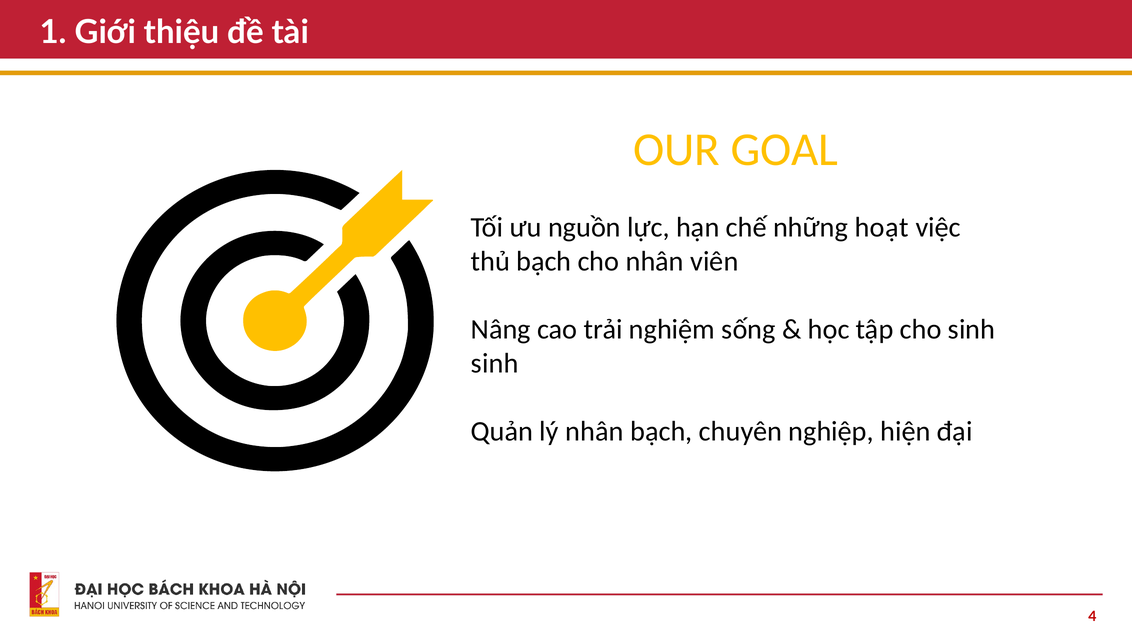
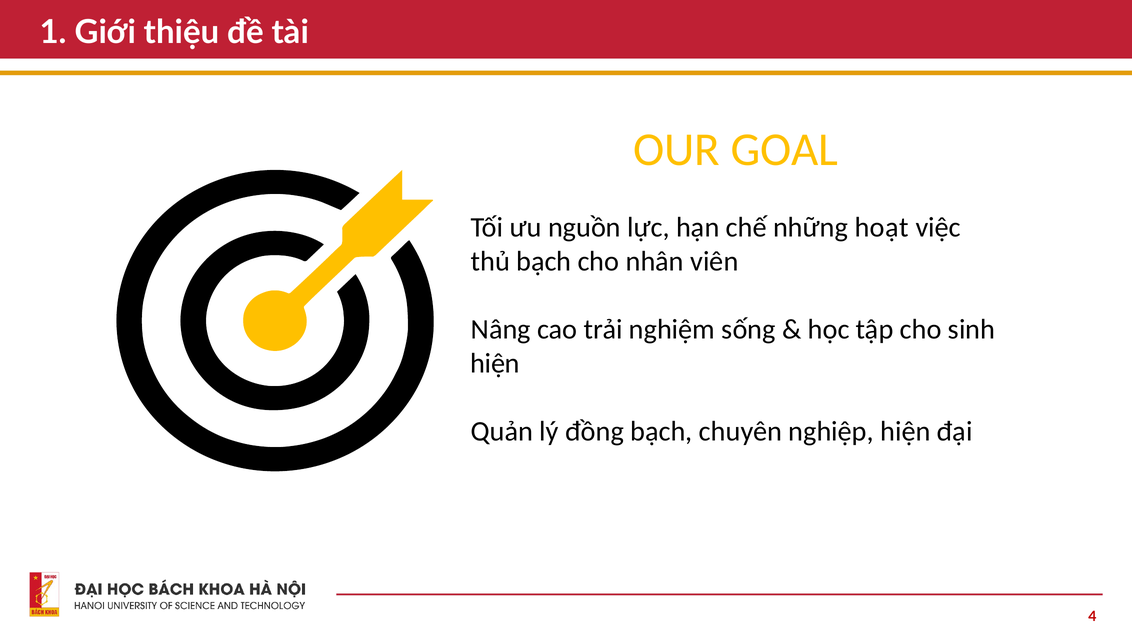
sinh at (495, 363): sinh -> hiện
lý nhân: nhân -> đồng
